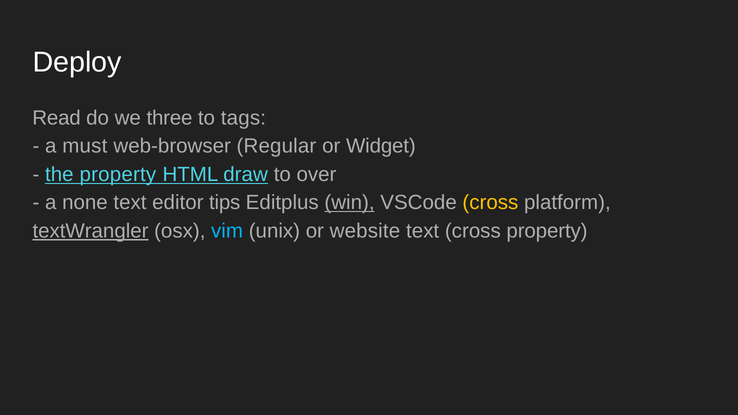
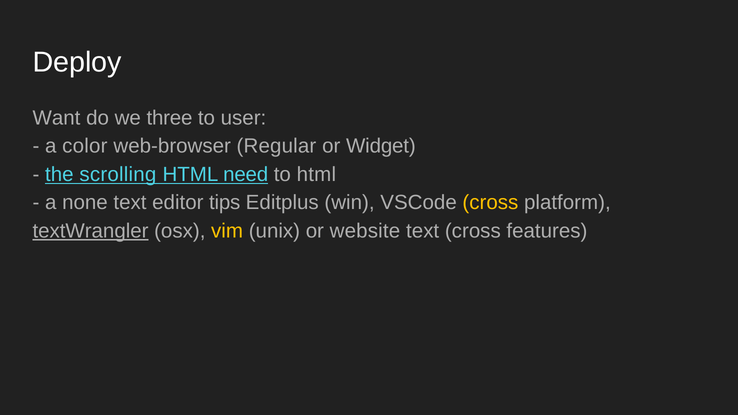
Read: Read -> Want
tags: tags -> user
must: must -> color
the property: property -> scrolling
draw: draw -> need
to over: over -> html
win underline: present -> none
vim colour: light blue -> yellow
cross property: property -> features
